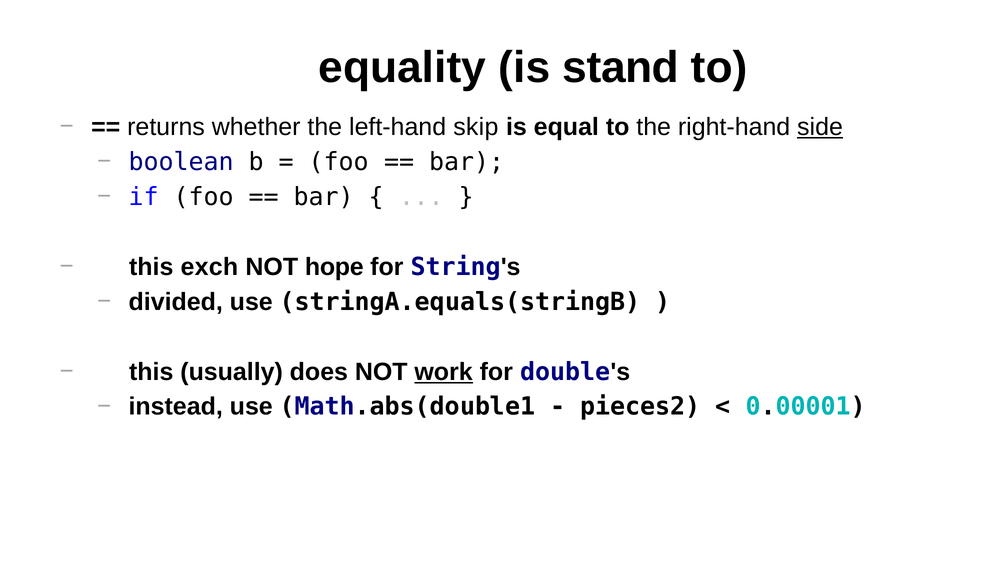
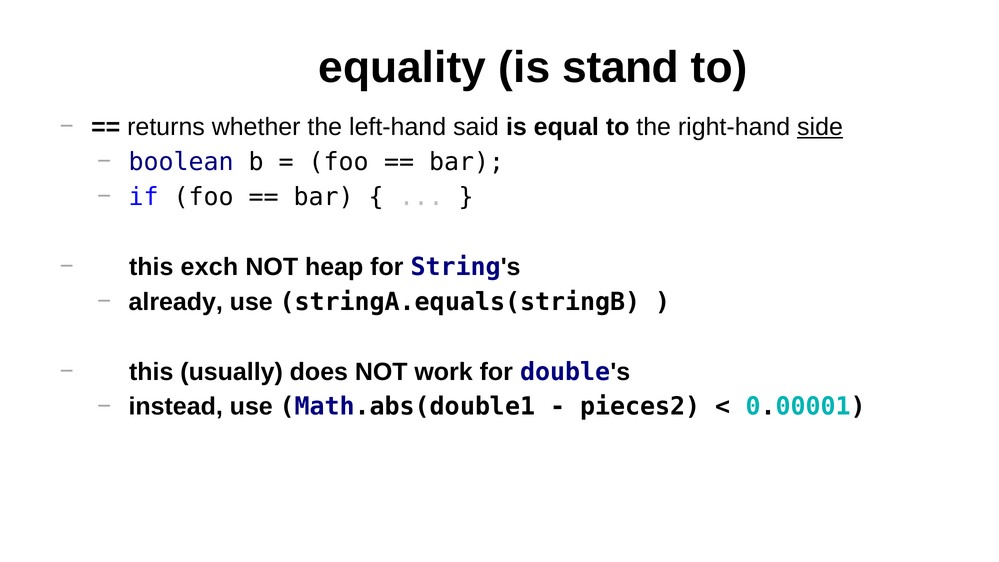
skip: skip -> said
hope: hope -> heap
divided: divided -> already
work underline: present -> none
